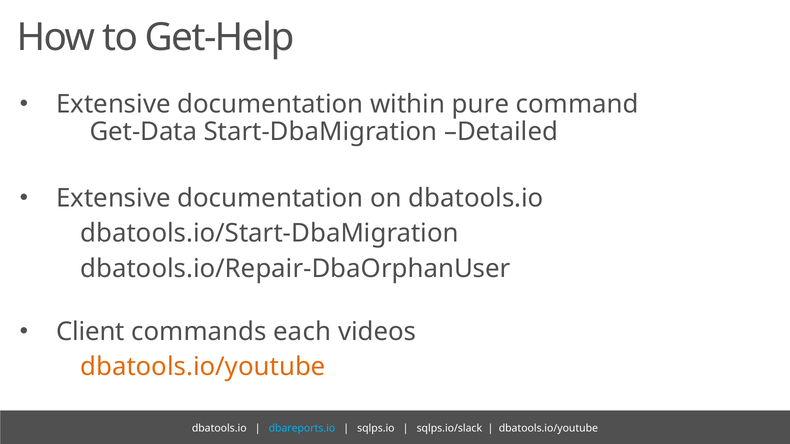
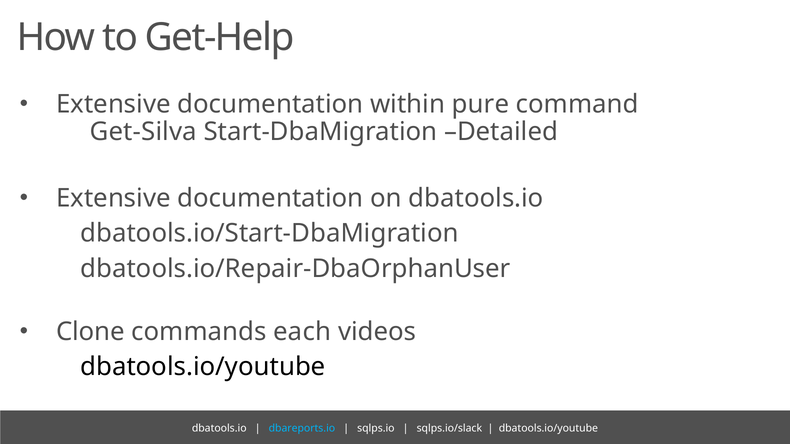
Get-Data: Get-Data -> Get-Silva
Client: Client -> Clone
dbatools.io/youtube at (203, 367) colour: orange -> black
